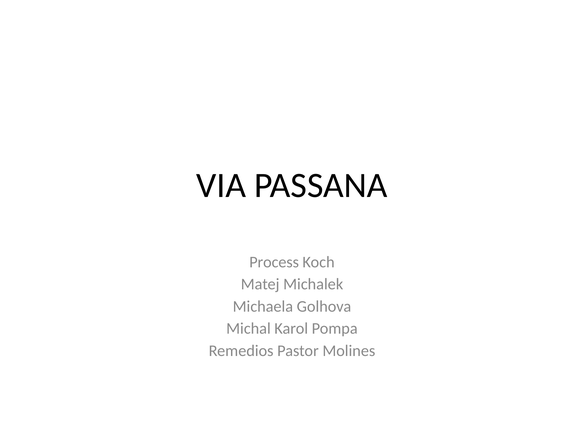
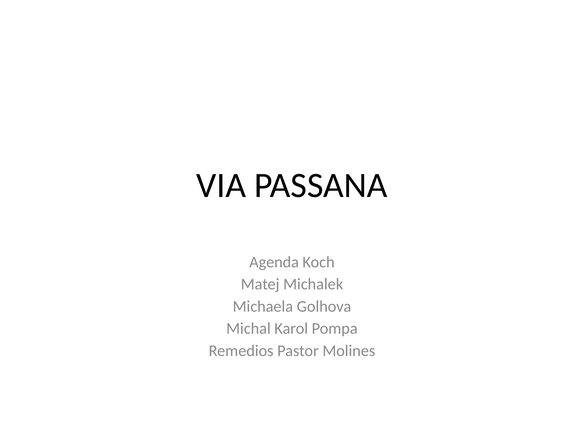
Process: Process -> Agenda
